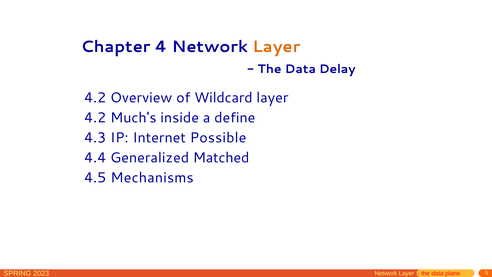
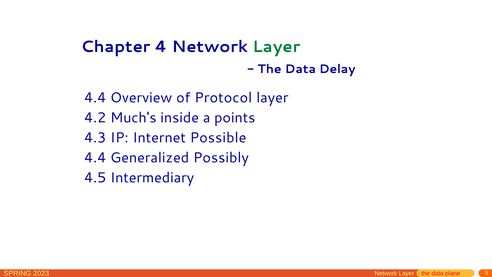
Layer at (276, 47) colour: orange -> green
4.2 at (95, 98): 4.2 -> 4.4
Wildcard: Wildcard -> Protocol
define: define -> points
Matched: Matched -> Possibly
Mechanisms: Mechanisms -> Intermediary
